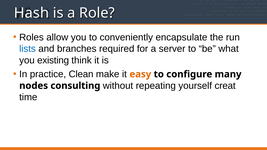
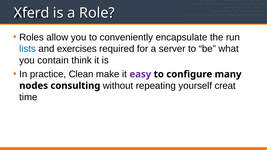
Hash: Hash -> Xferd
branches: branches -> exercises
existing: existing -> contain
easy colour: orange -> purple
